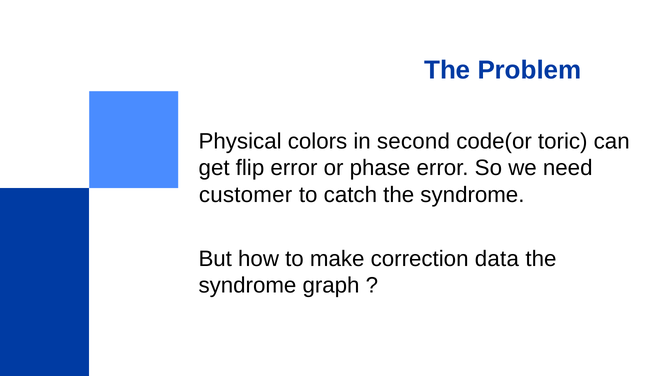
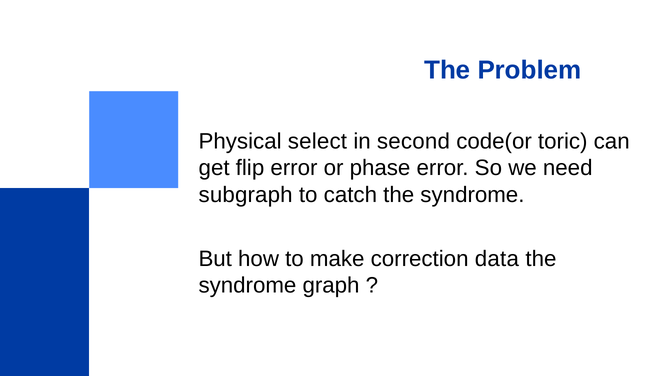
colors: colors -> select
customer: customer -> subgraph
